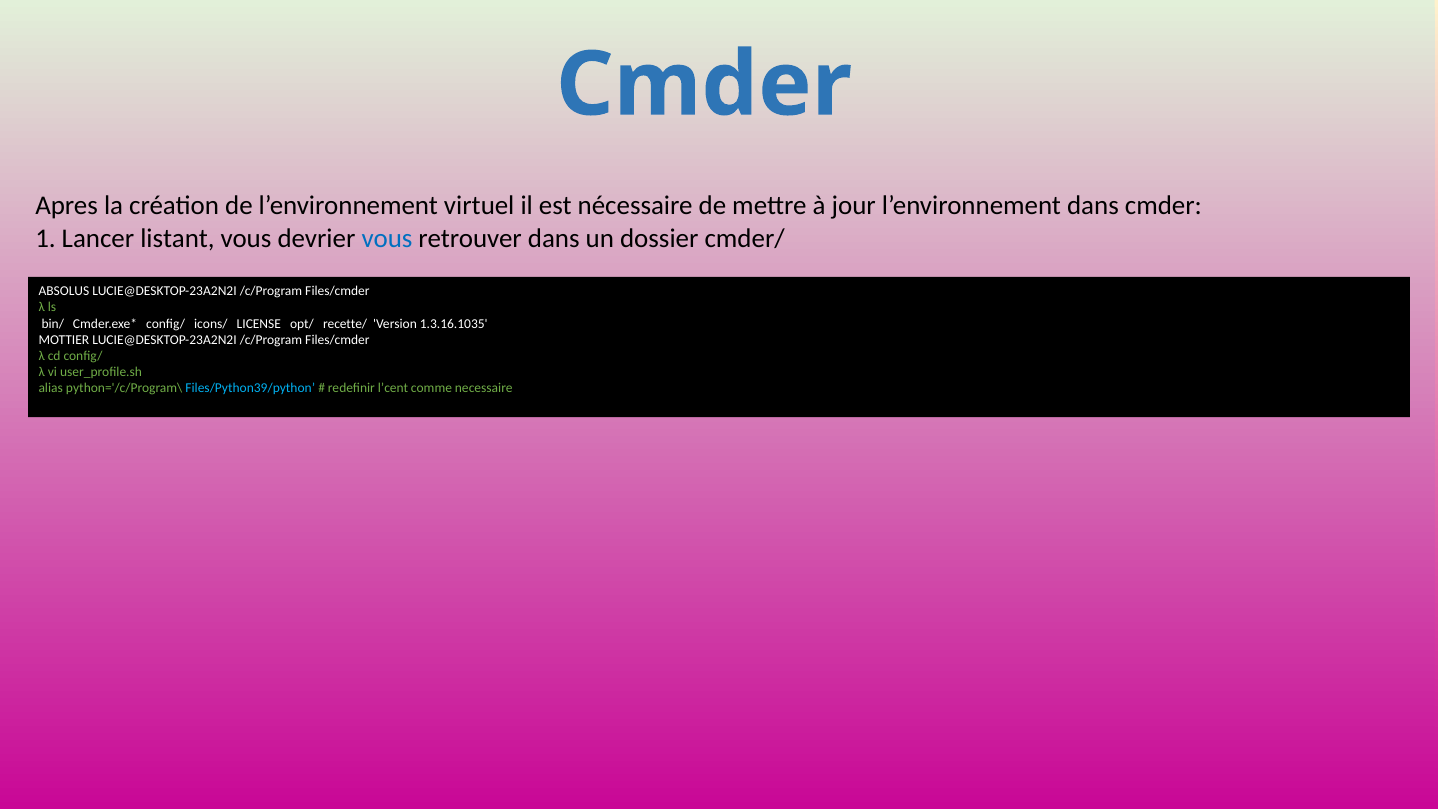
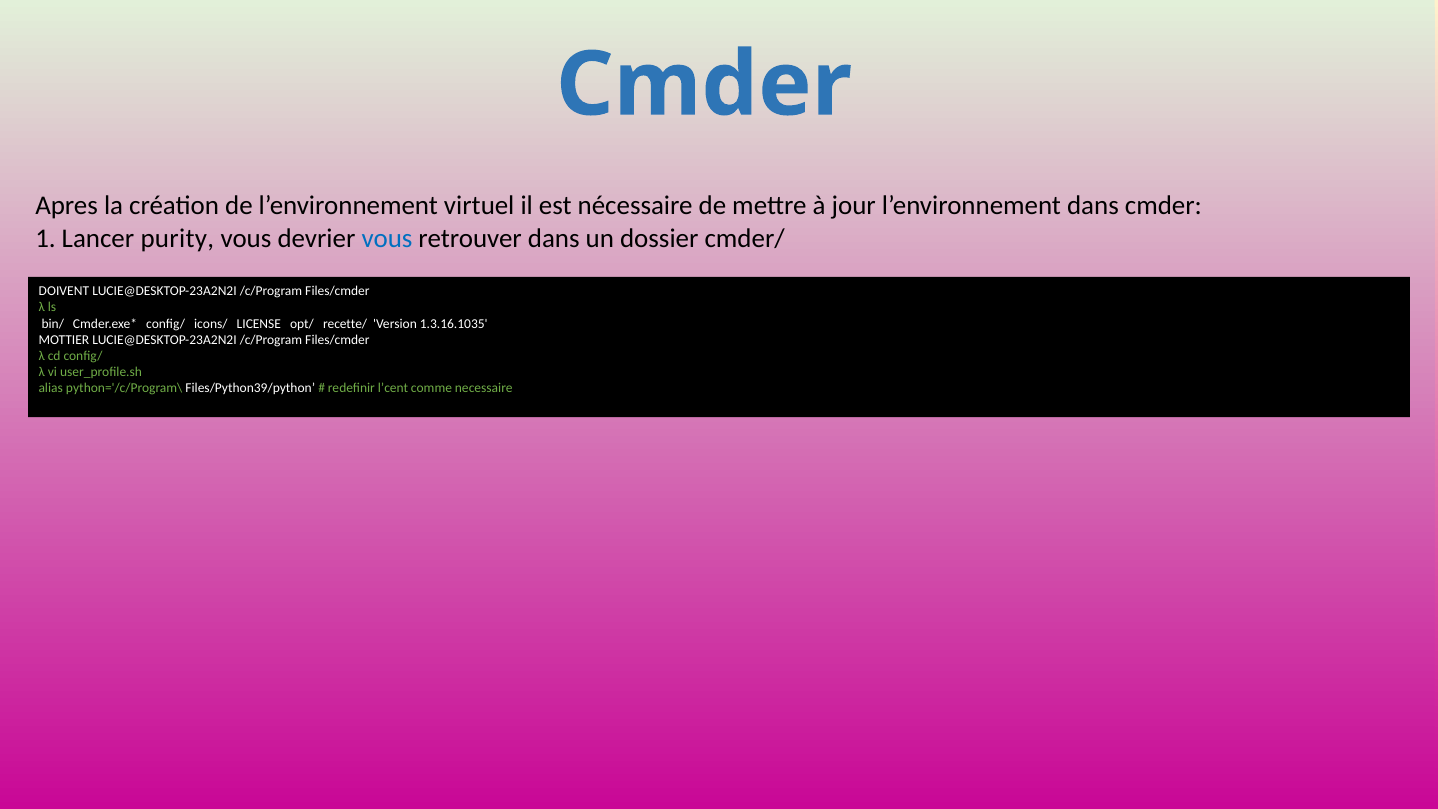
listant: listant -> purity
ABSOLUS: ABSOLUS -> DOIVENT
Files/Python39/python colour: light blue -> white
